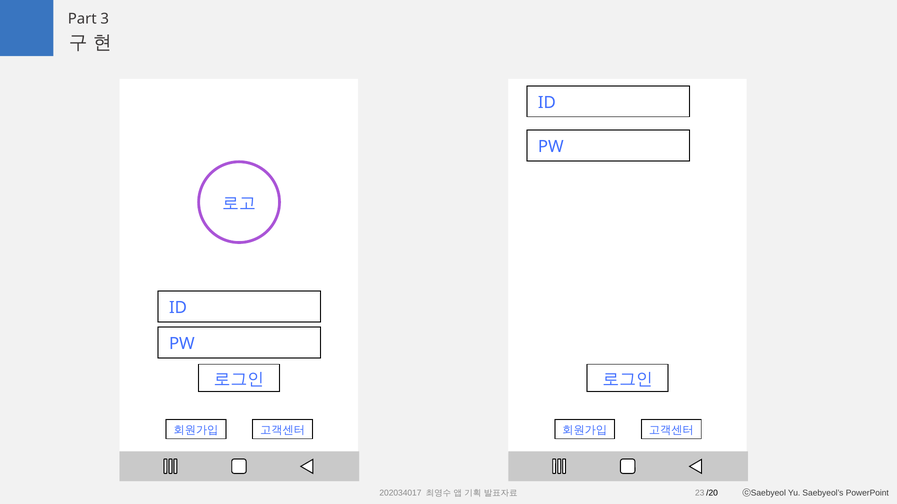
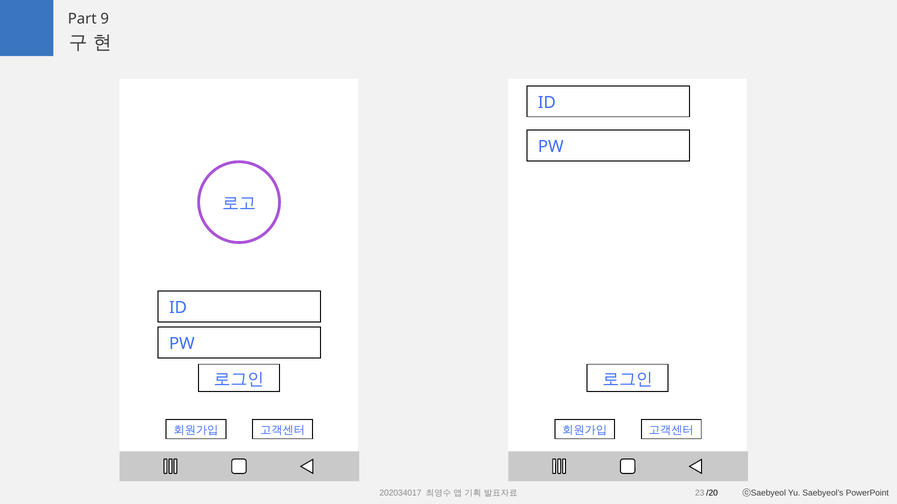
3: 3 -> 9
